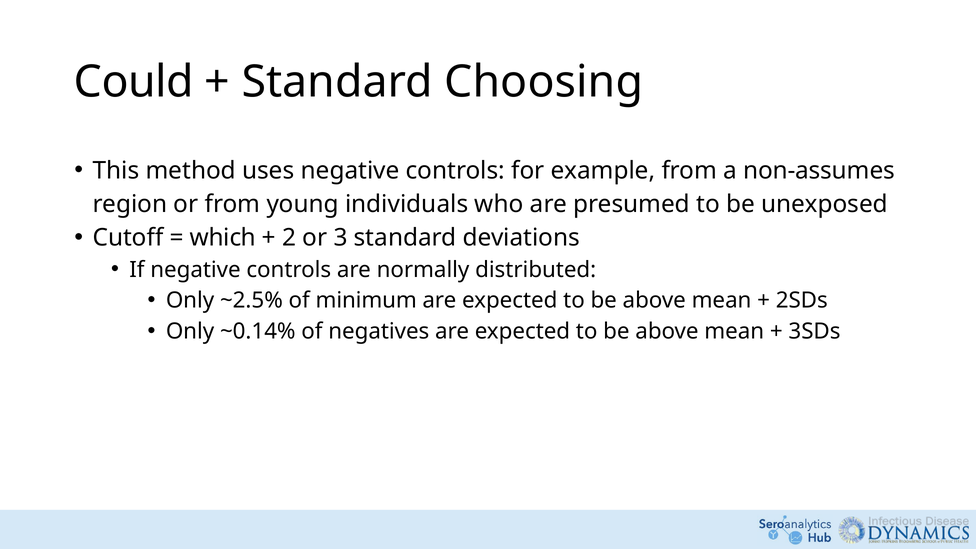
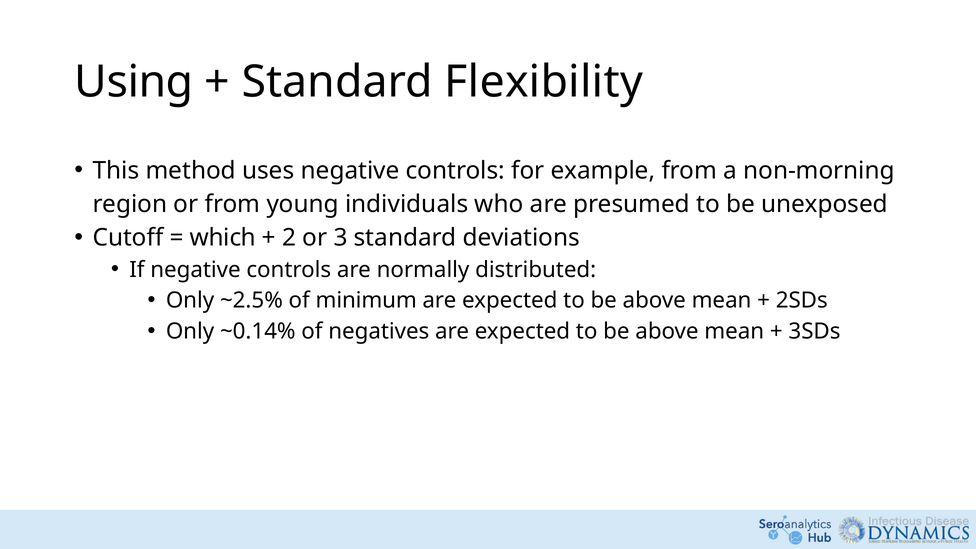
Could: Could -> Using
Choosing: Choosing -> Flexibility
non-assumes: non-assumes -> non-morning
